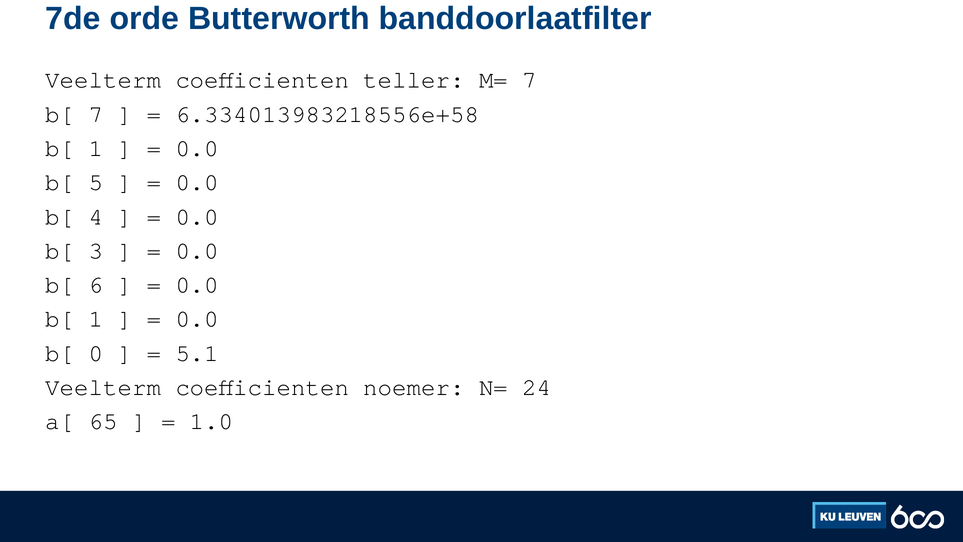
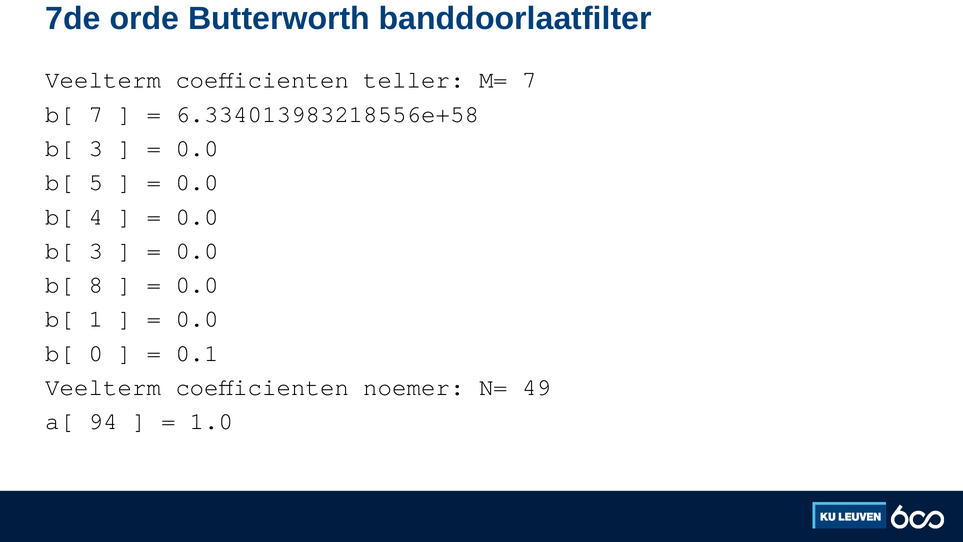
1 at (96, 148): 1 -> 3
6: 6 -> 8
5.1: 5.1 -> 0.1
24: 24 -> 49
65: 65 -> 94
